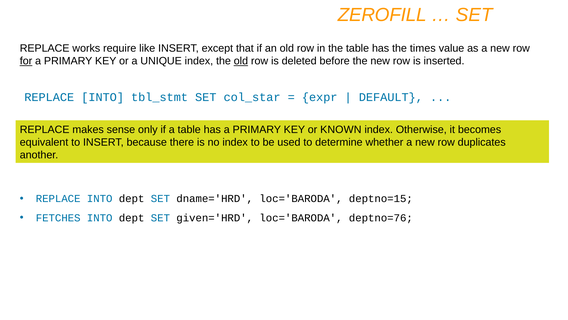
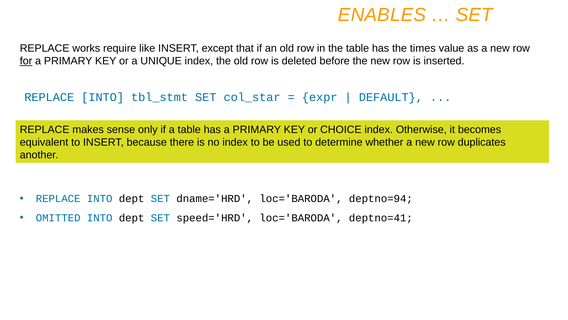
ZEROFILL: ZEROFILL -> ENABLES
old at (241, 61) underline: present -> none
KNOWN: KNOWN -> CHOICE
deptno=15: deptno=15 -> deptno=94
FETCHES: FETCHES -> OMITTED
given='HRD: given='HRD -> speed='HRD
deptno=76: deptno=76 -> deptno=41
